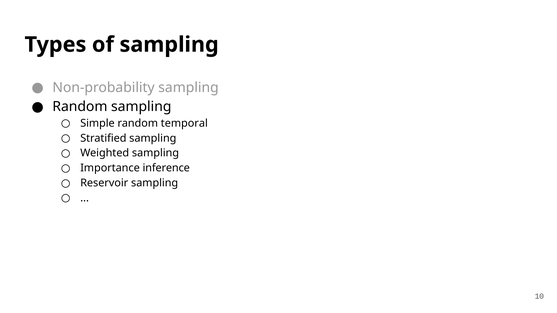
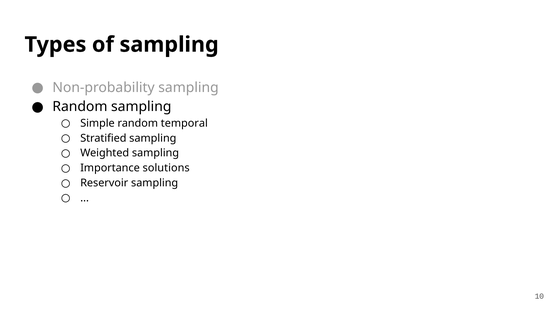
inference: inference -> solutions
